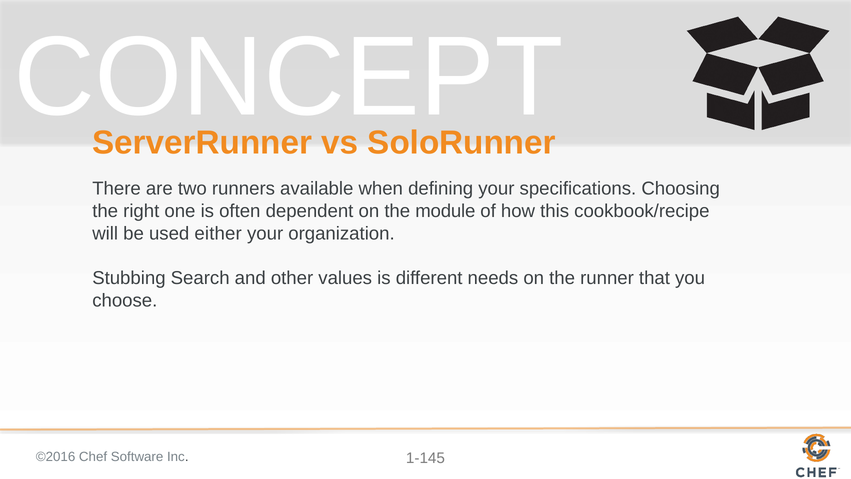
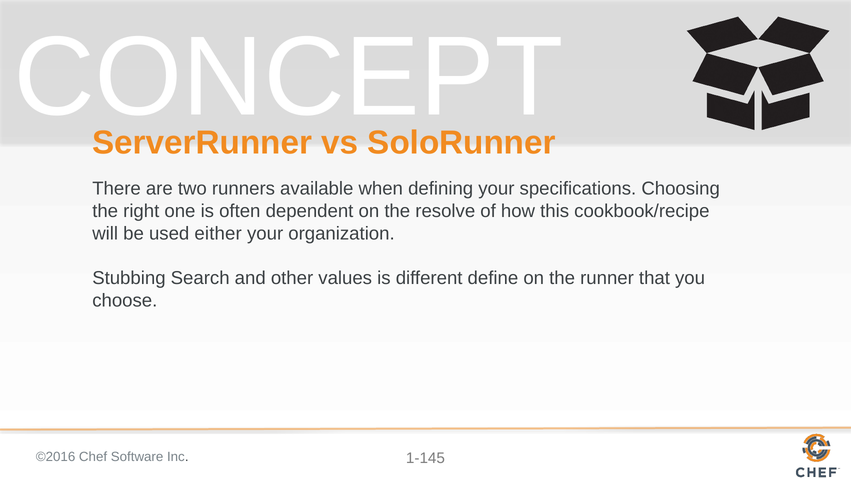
module: module -> resolve
needs: needs -> define
